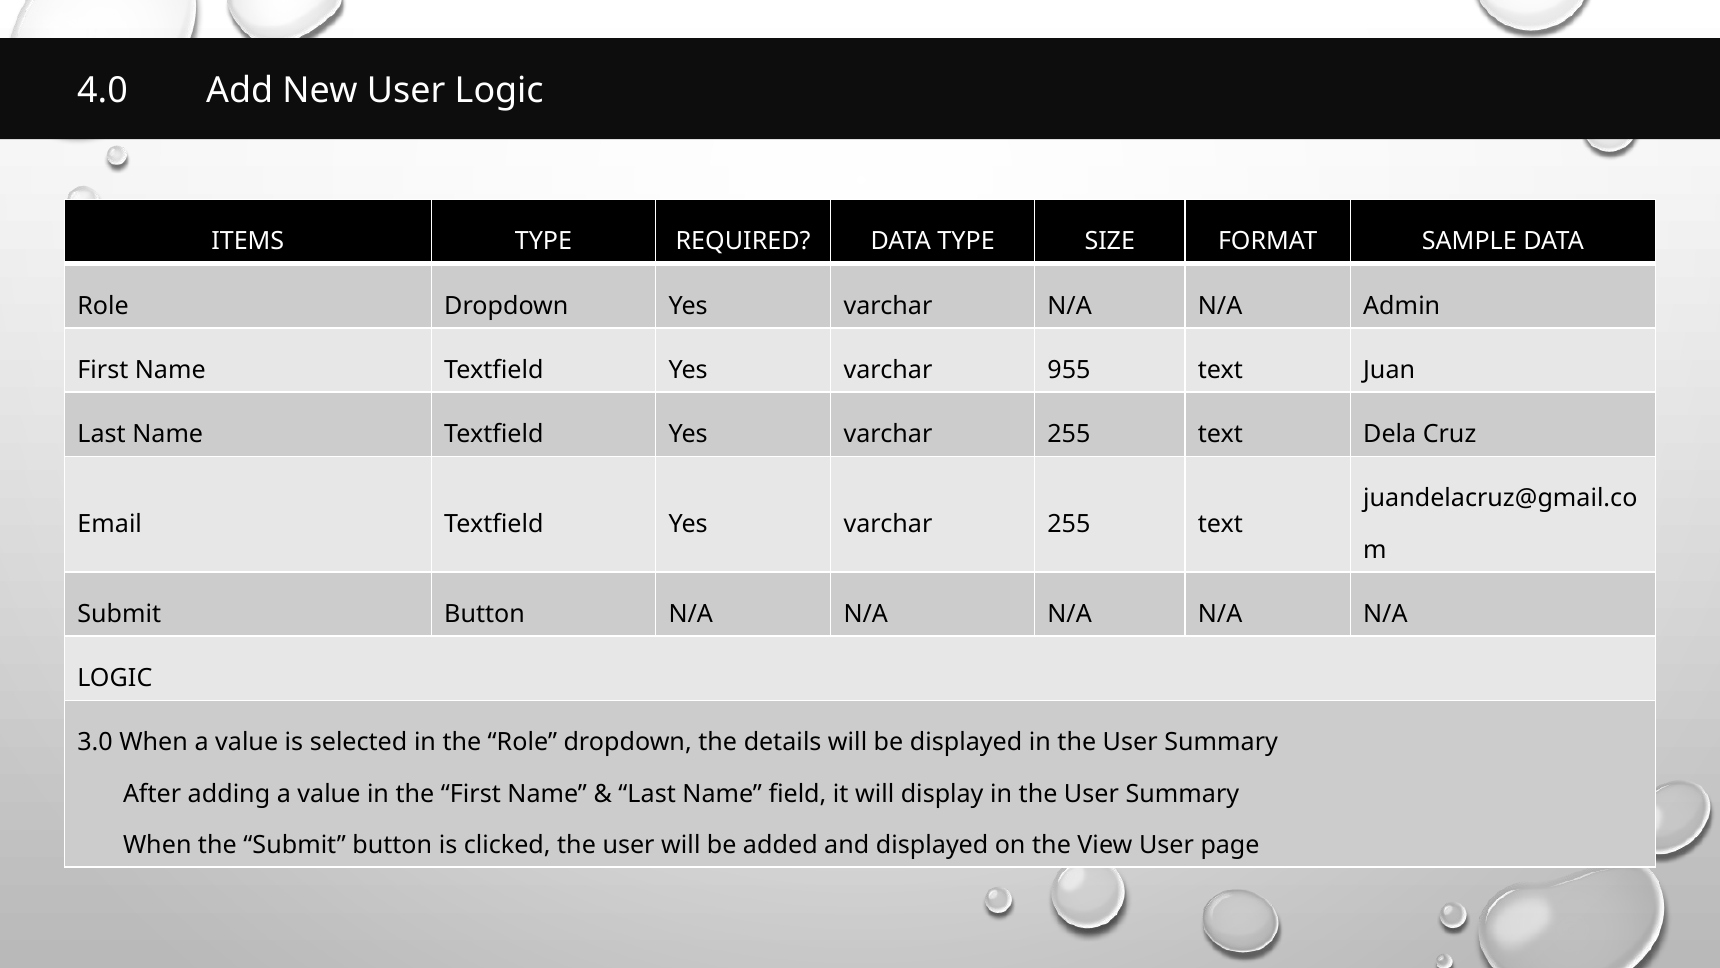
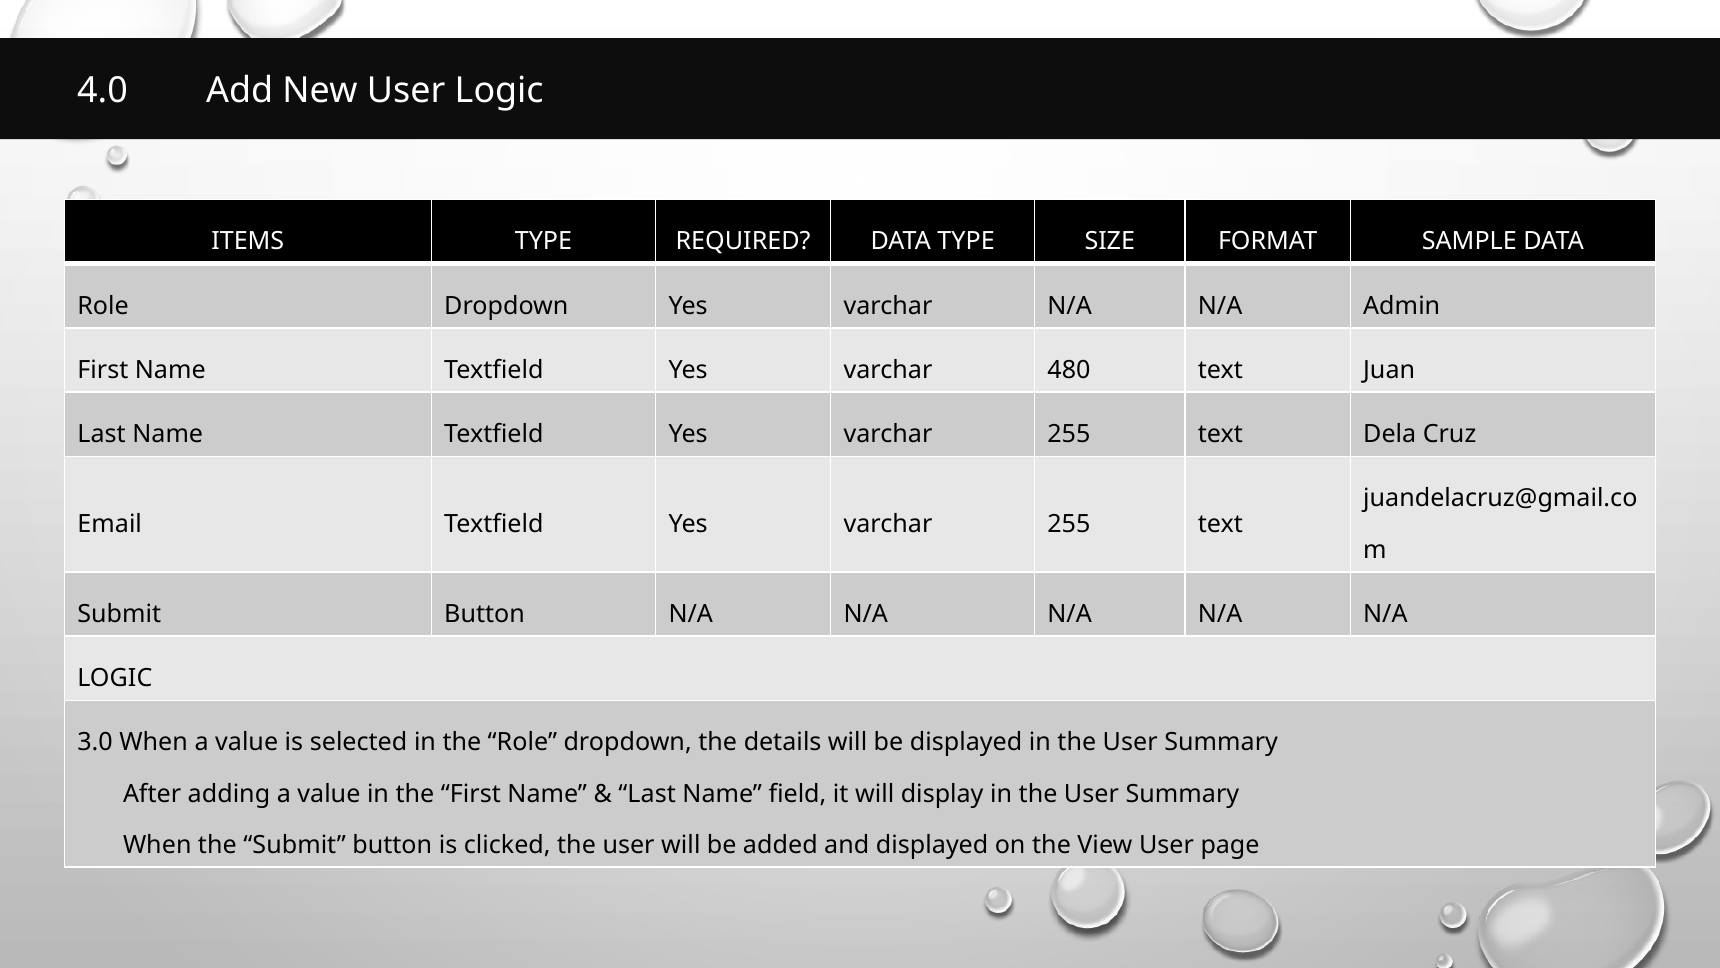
955: 955 -> 480
